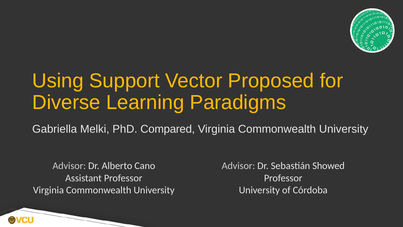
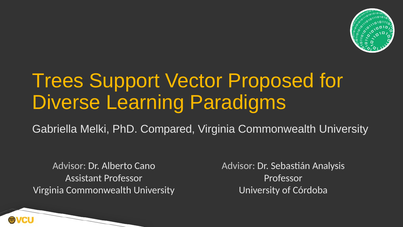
Using: Using -> Trees
Showed: Showed -> Analysis
